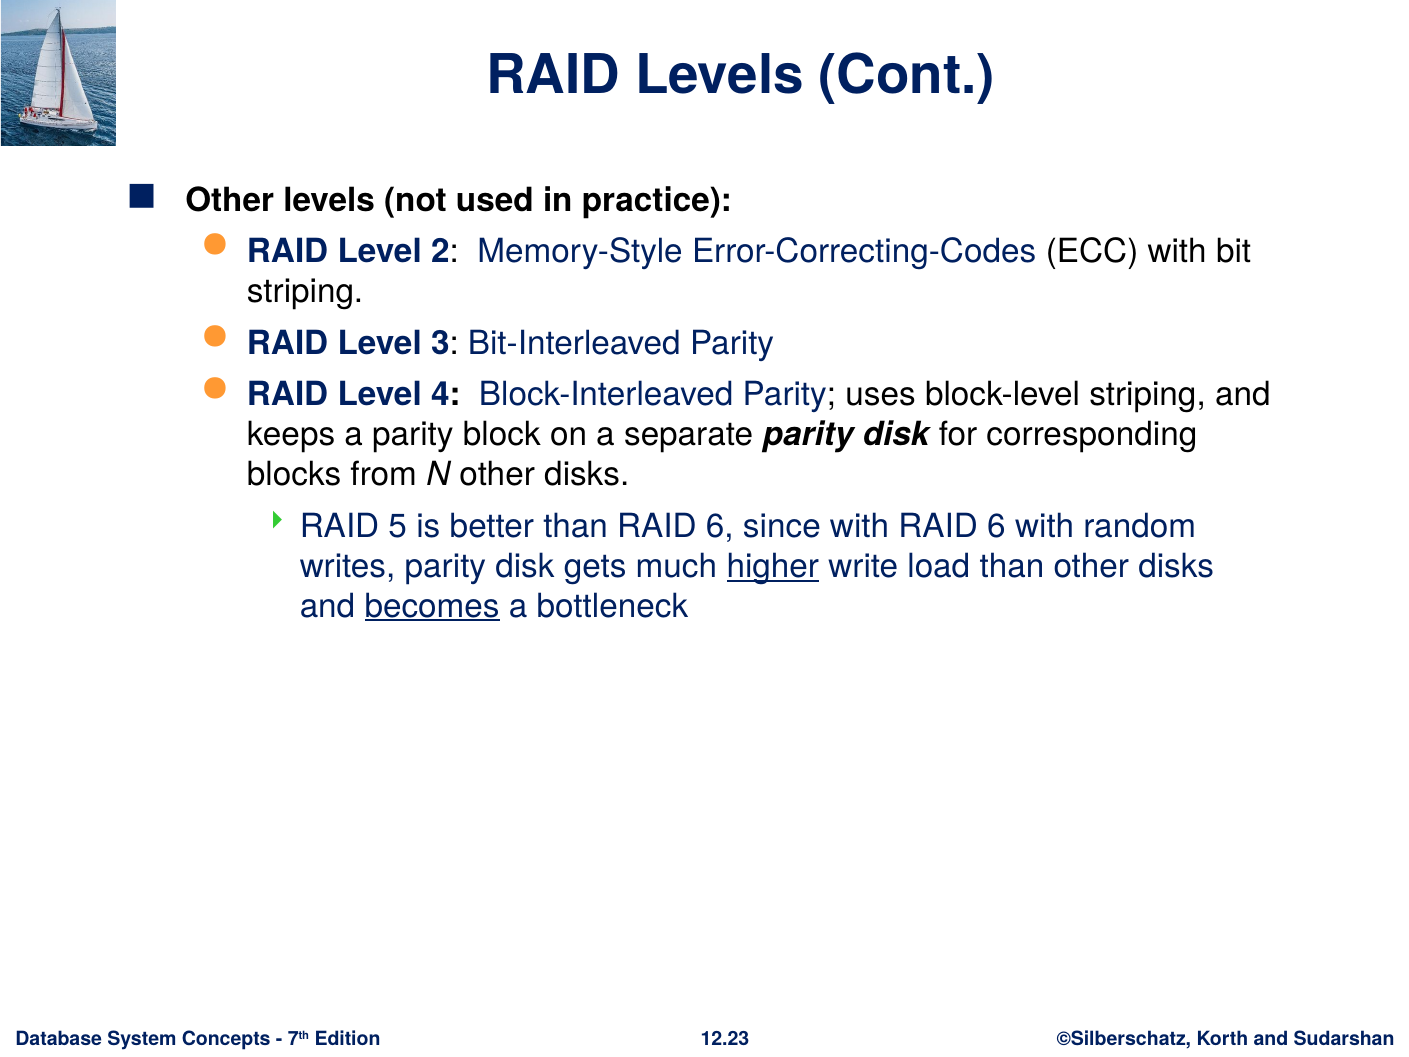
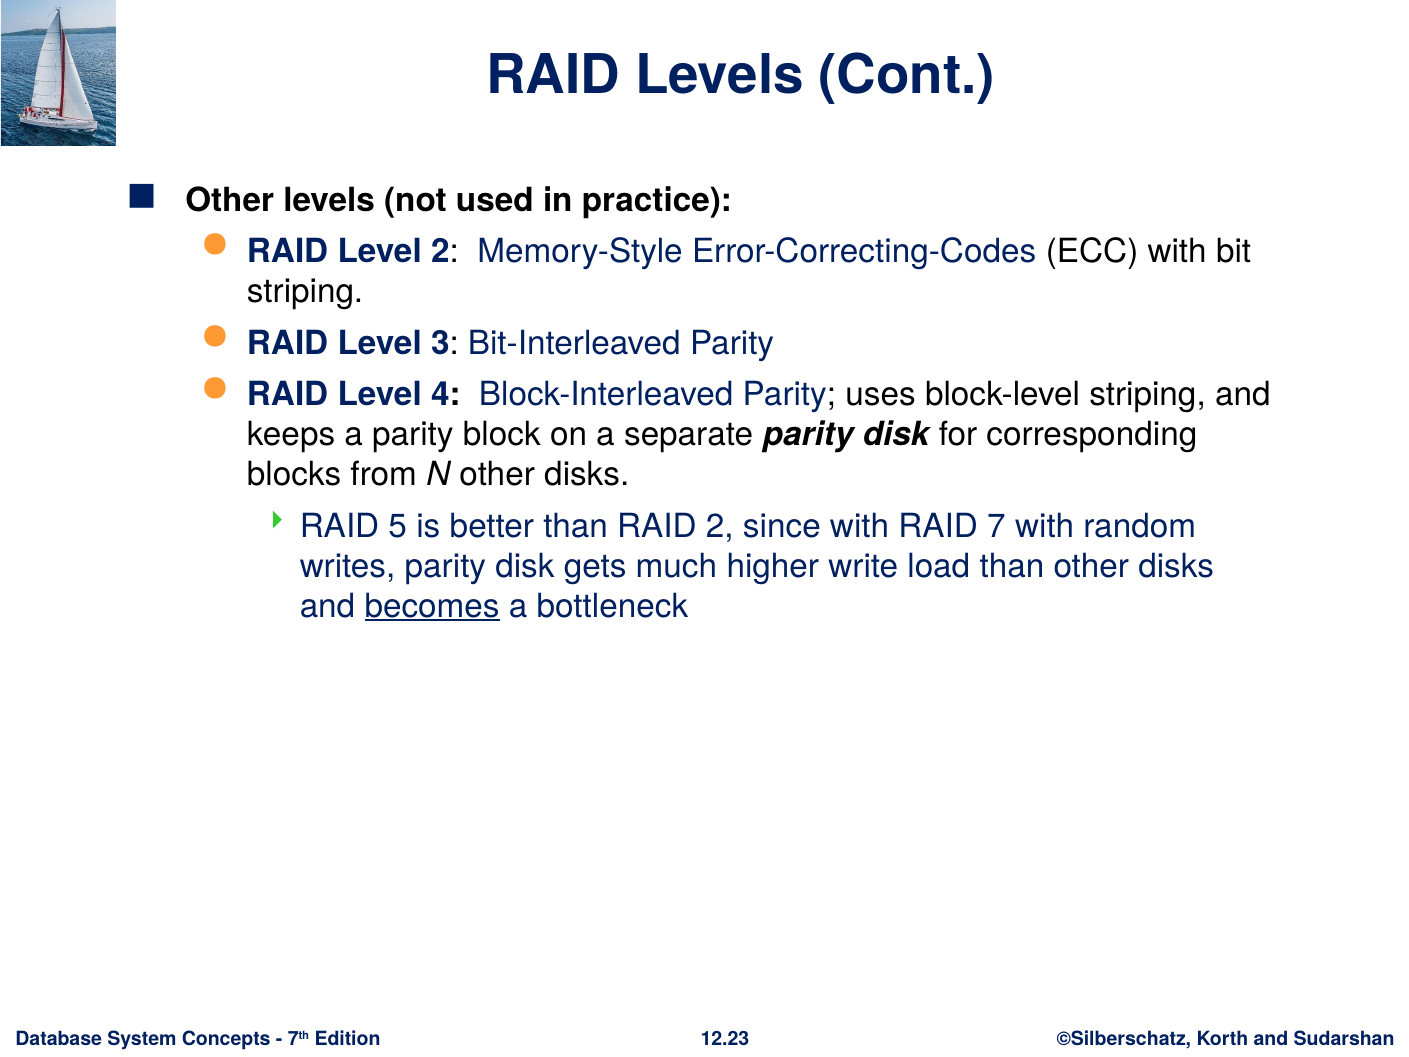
than RAID 6: 6 -> 2
with RAID 6: 6 -> 7
higher underline: present -> none
